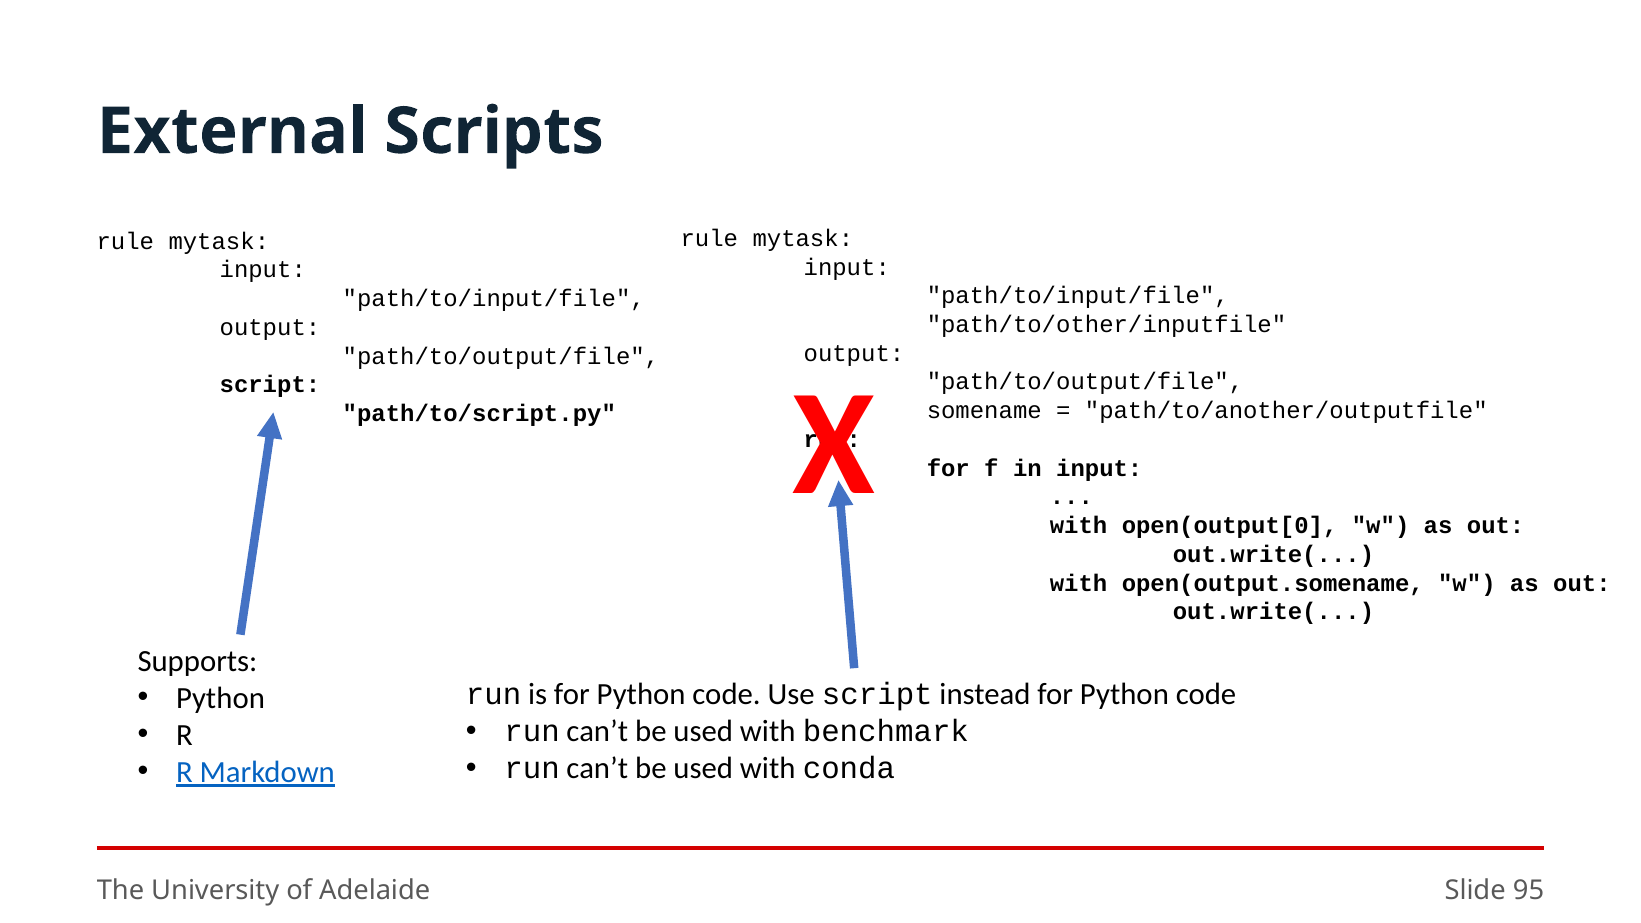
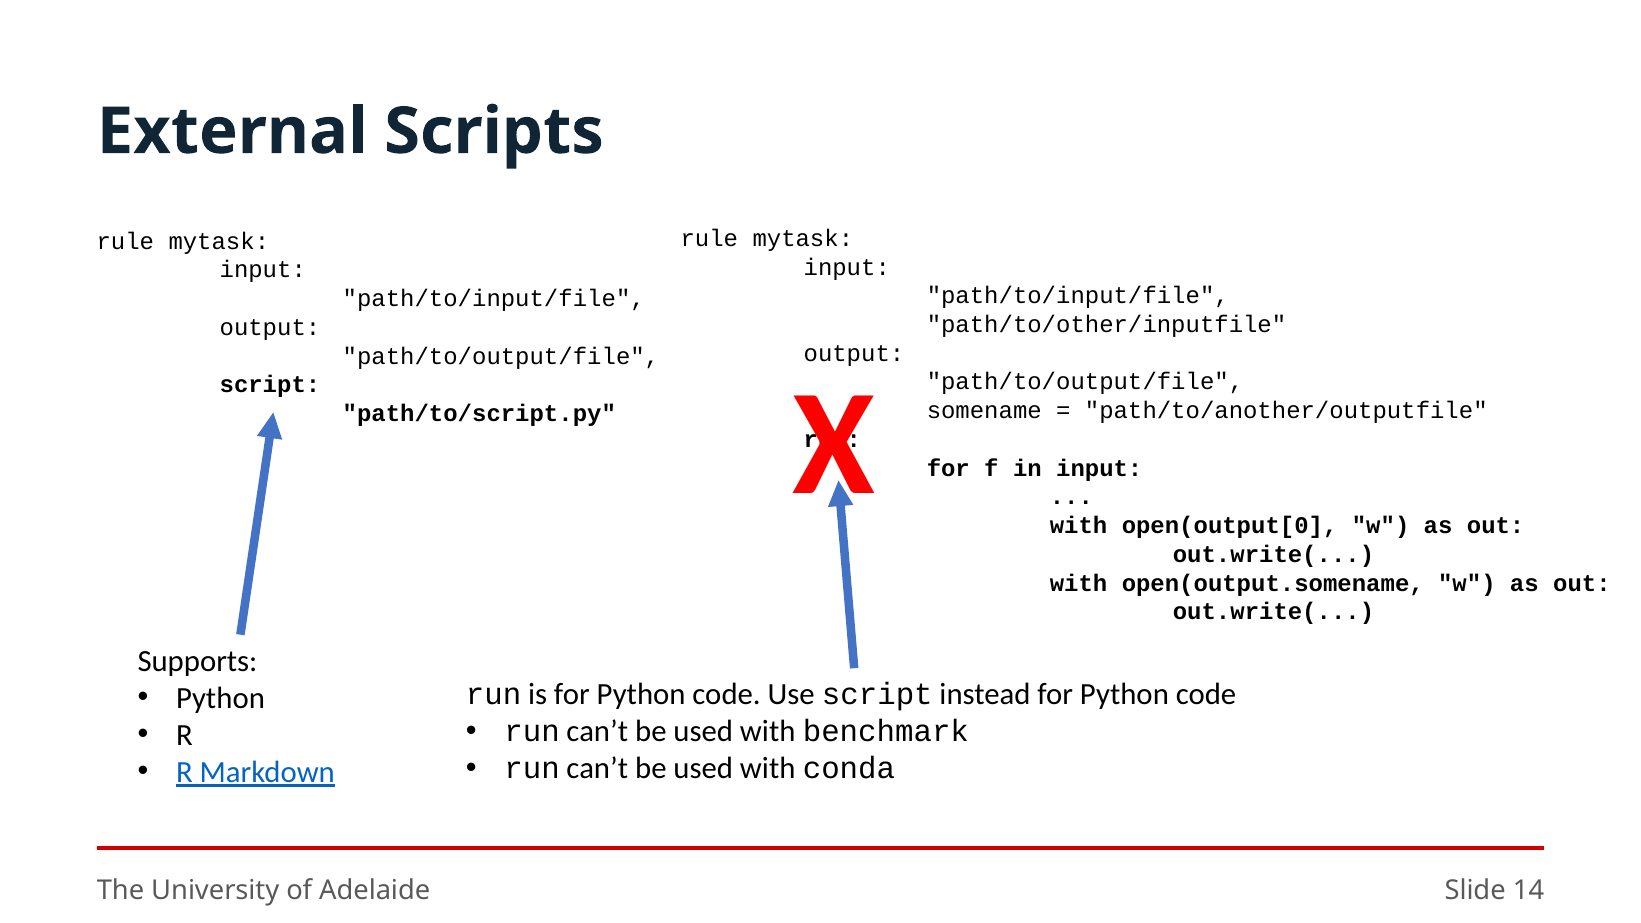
95: 95 -> 14
